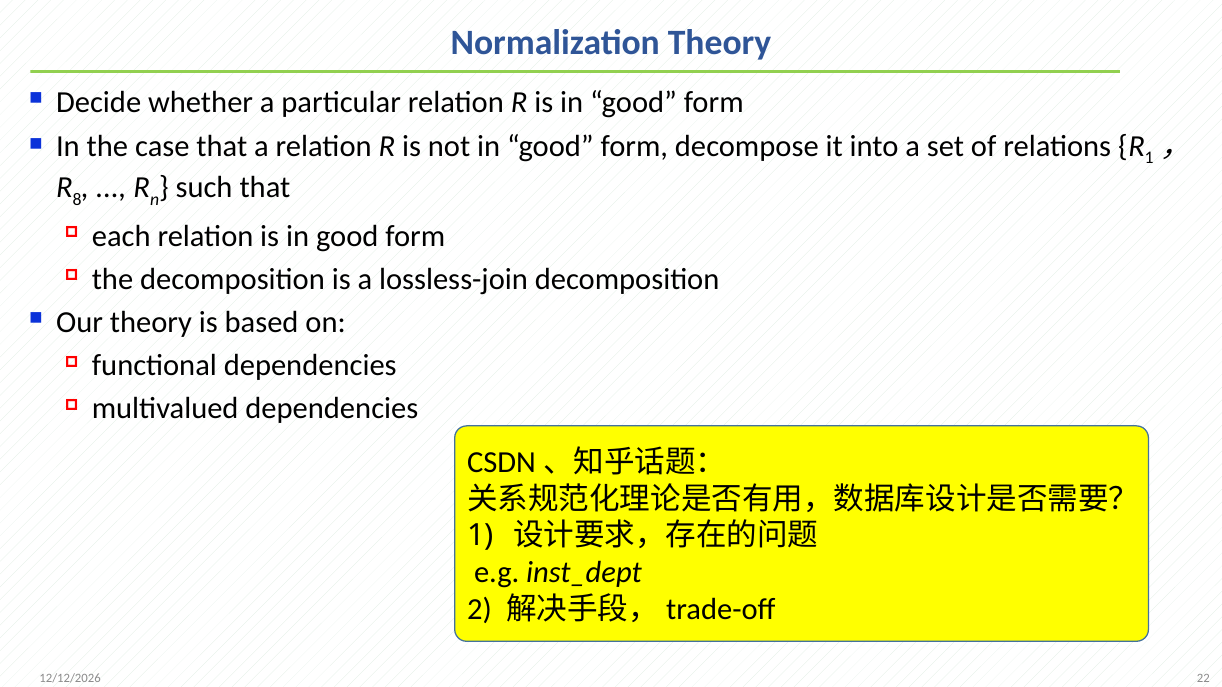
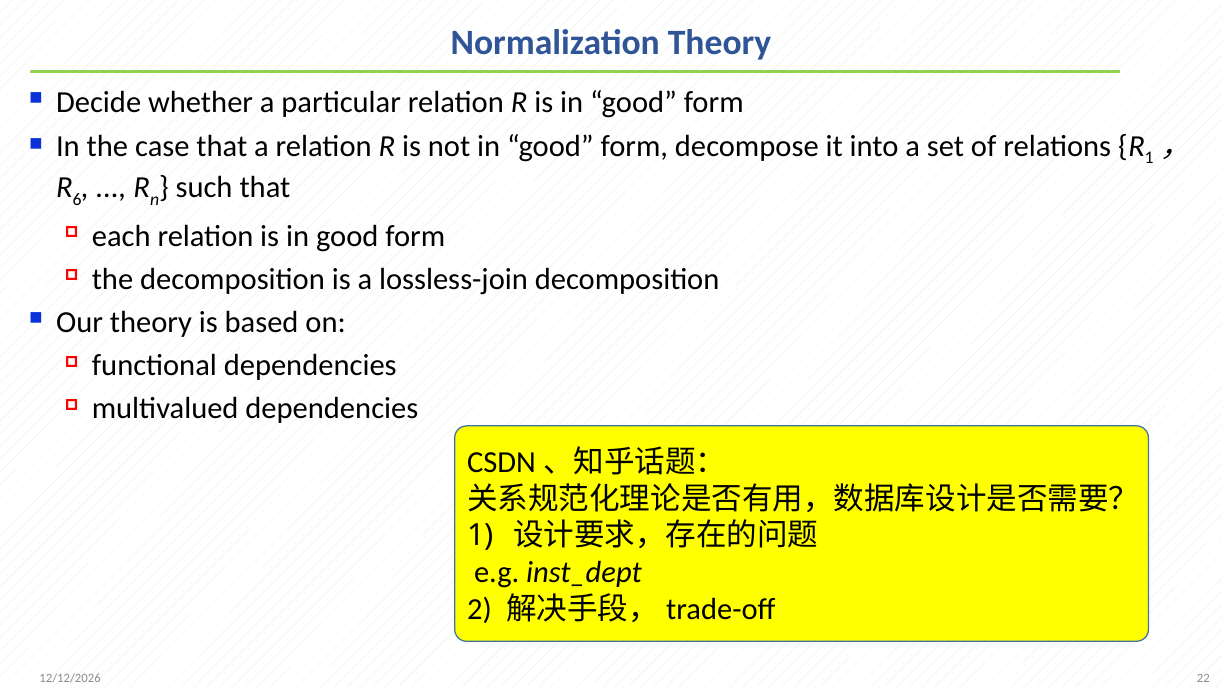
8: 8 -> 6
